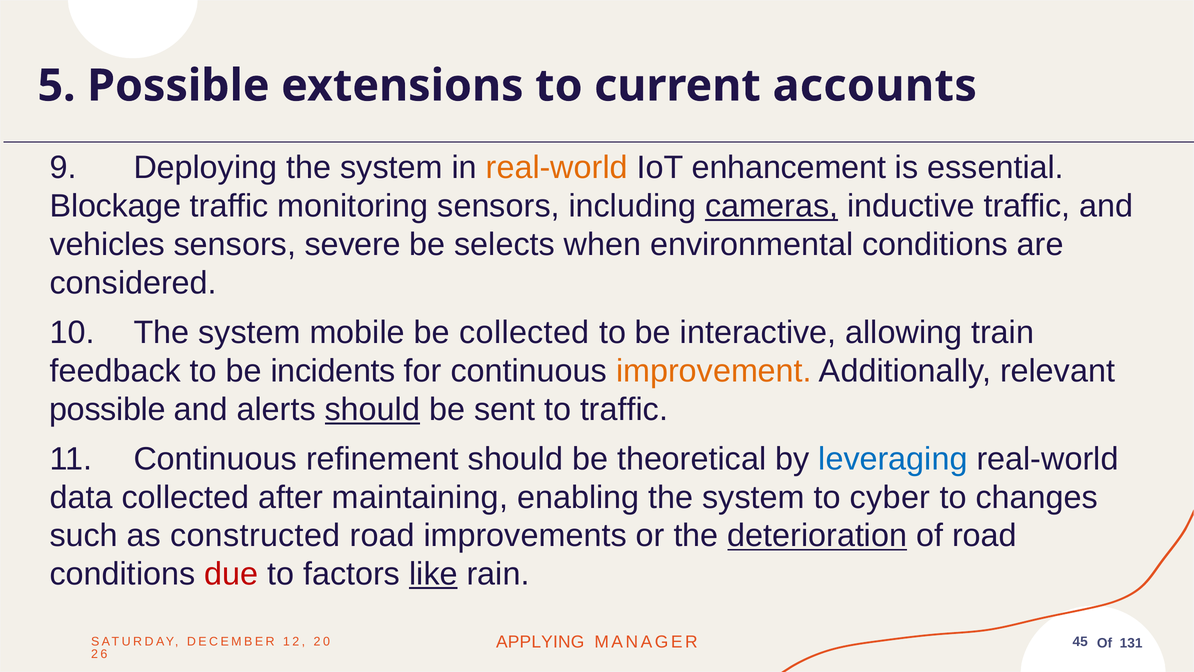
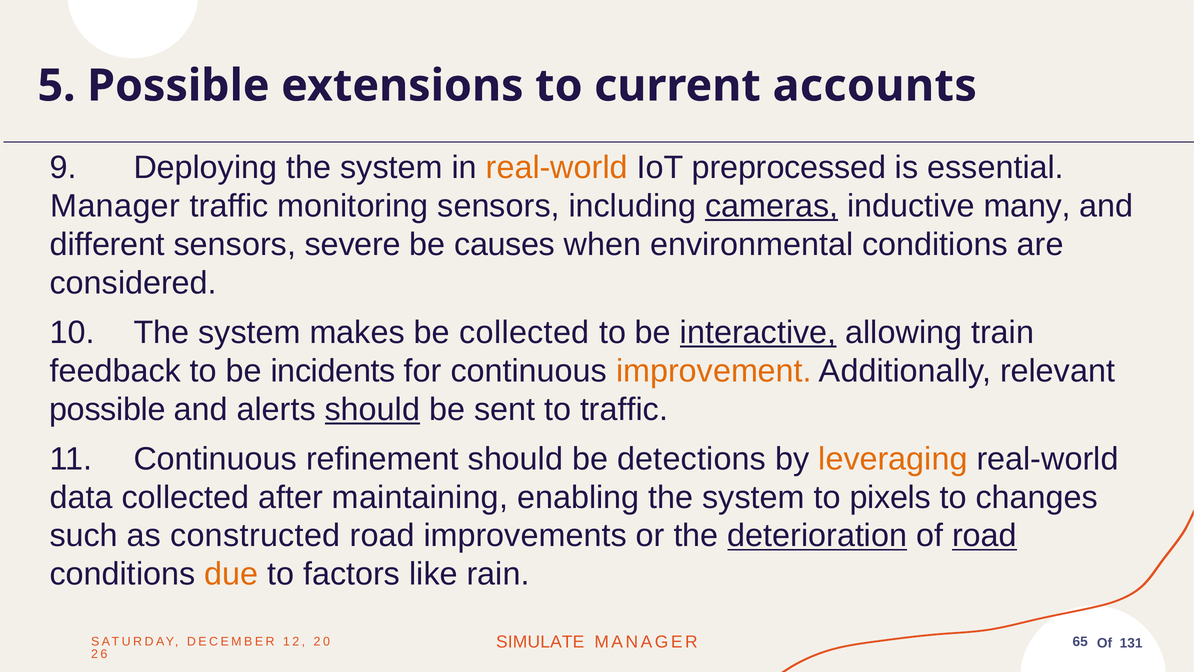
enhancement: enhancement -> preprocessed
Blockage at (115, 206): Blockage -> Manager
inductive traffic: traffic -> many
vehicles: vehicles -> different
selects: selects -> causes
mobile: mobile -> makes
interactive underline: none -> present
theoretical: theoretical -> detections
leveraging colour: blue -> orange
cyber: cyber -> pixels
road at (984, 536) underline: none -> present
due colour: red -> orange
like underline: present -> none
APPLYING: APPLYING -> SIMULATE
45: 45 -> 65
